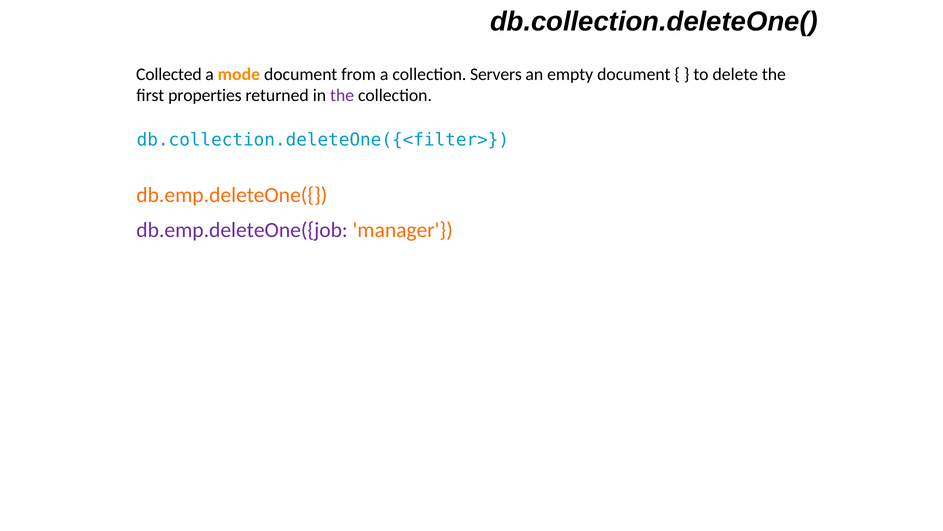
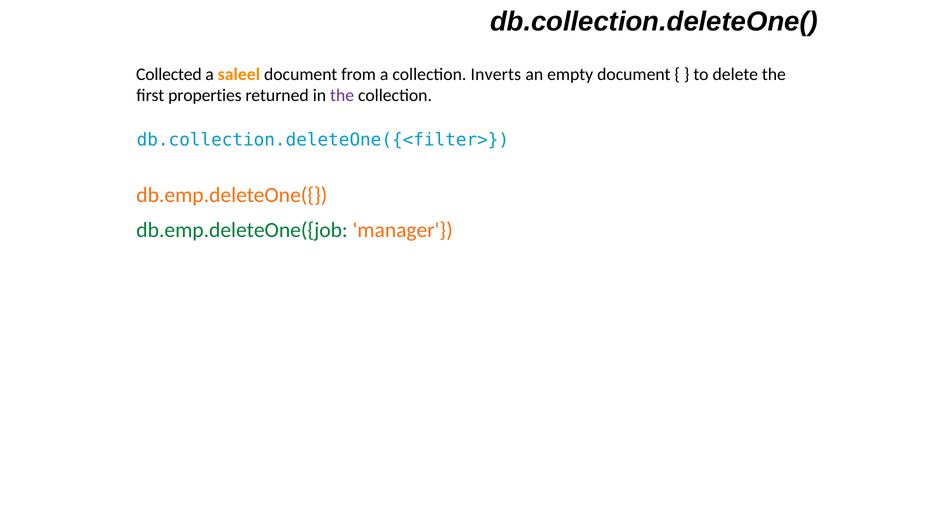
mode: mode -> saleel
Servers: Servers -> Inverts
db.emp.deleteOne({job colour: purple -> green
